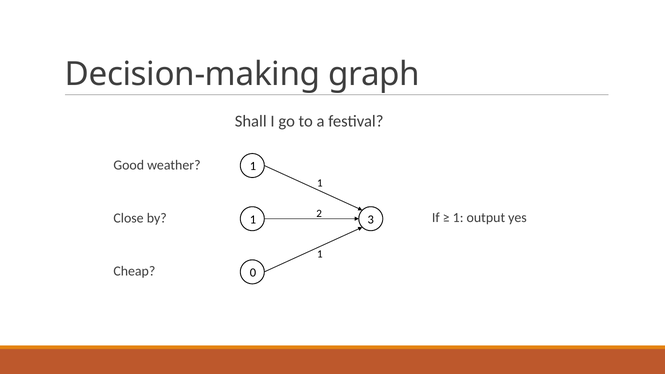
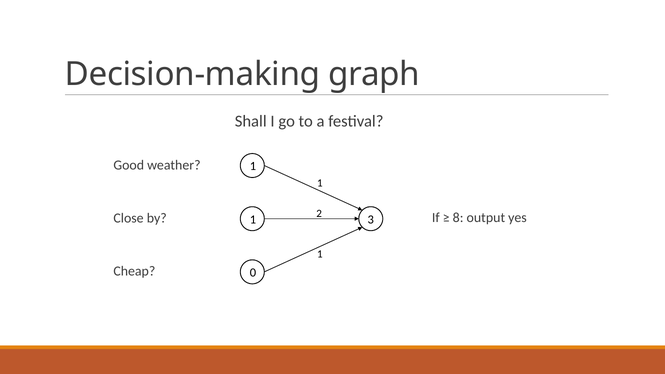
1 at (458, 218): 1 -> 8
